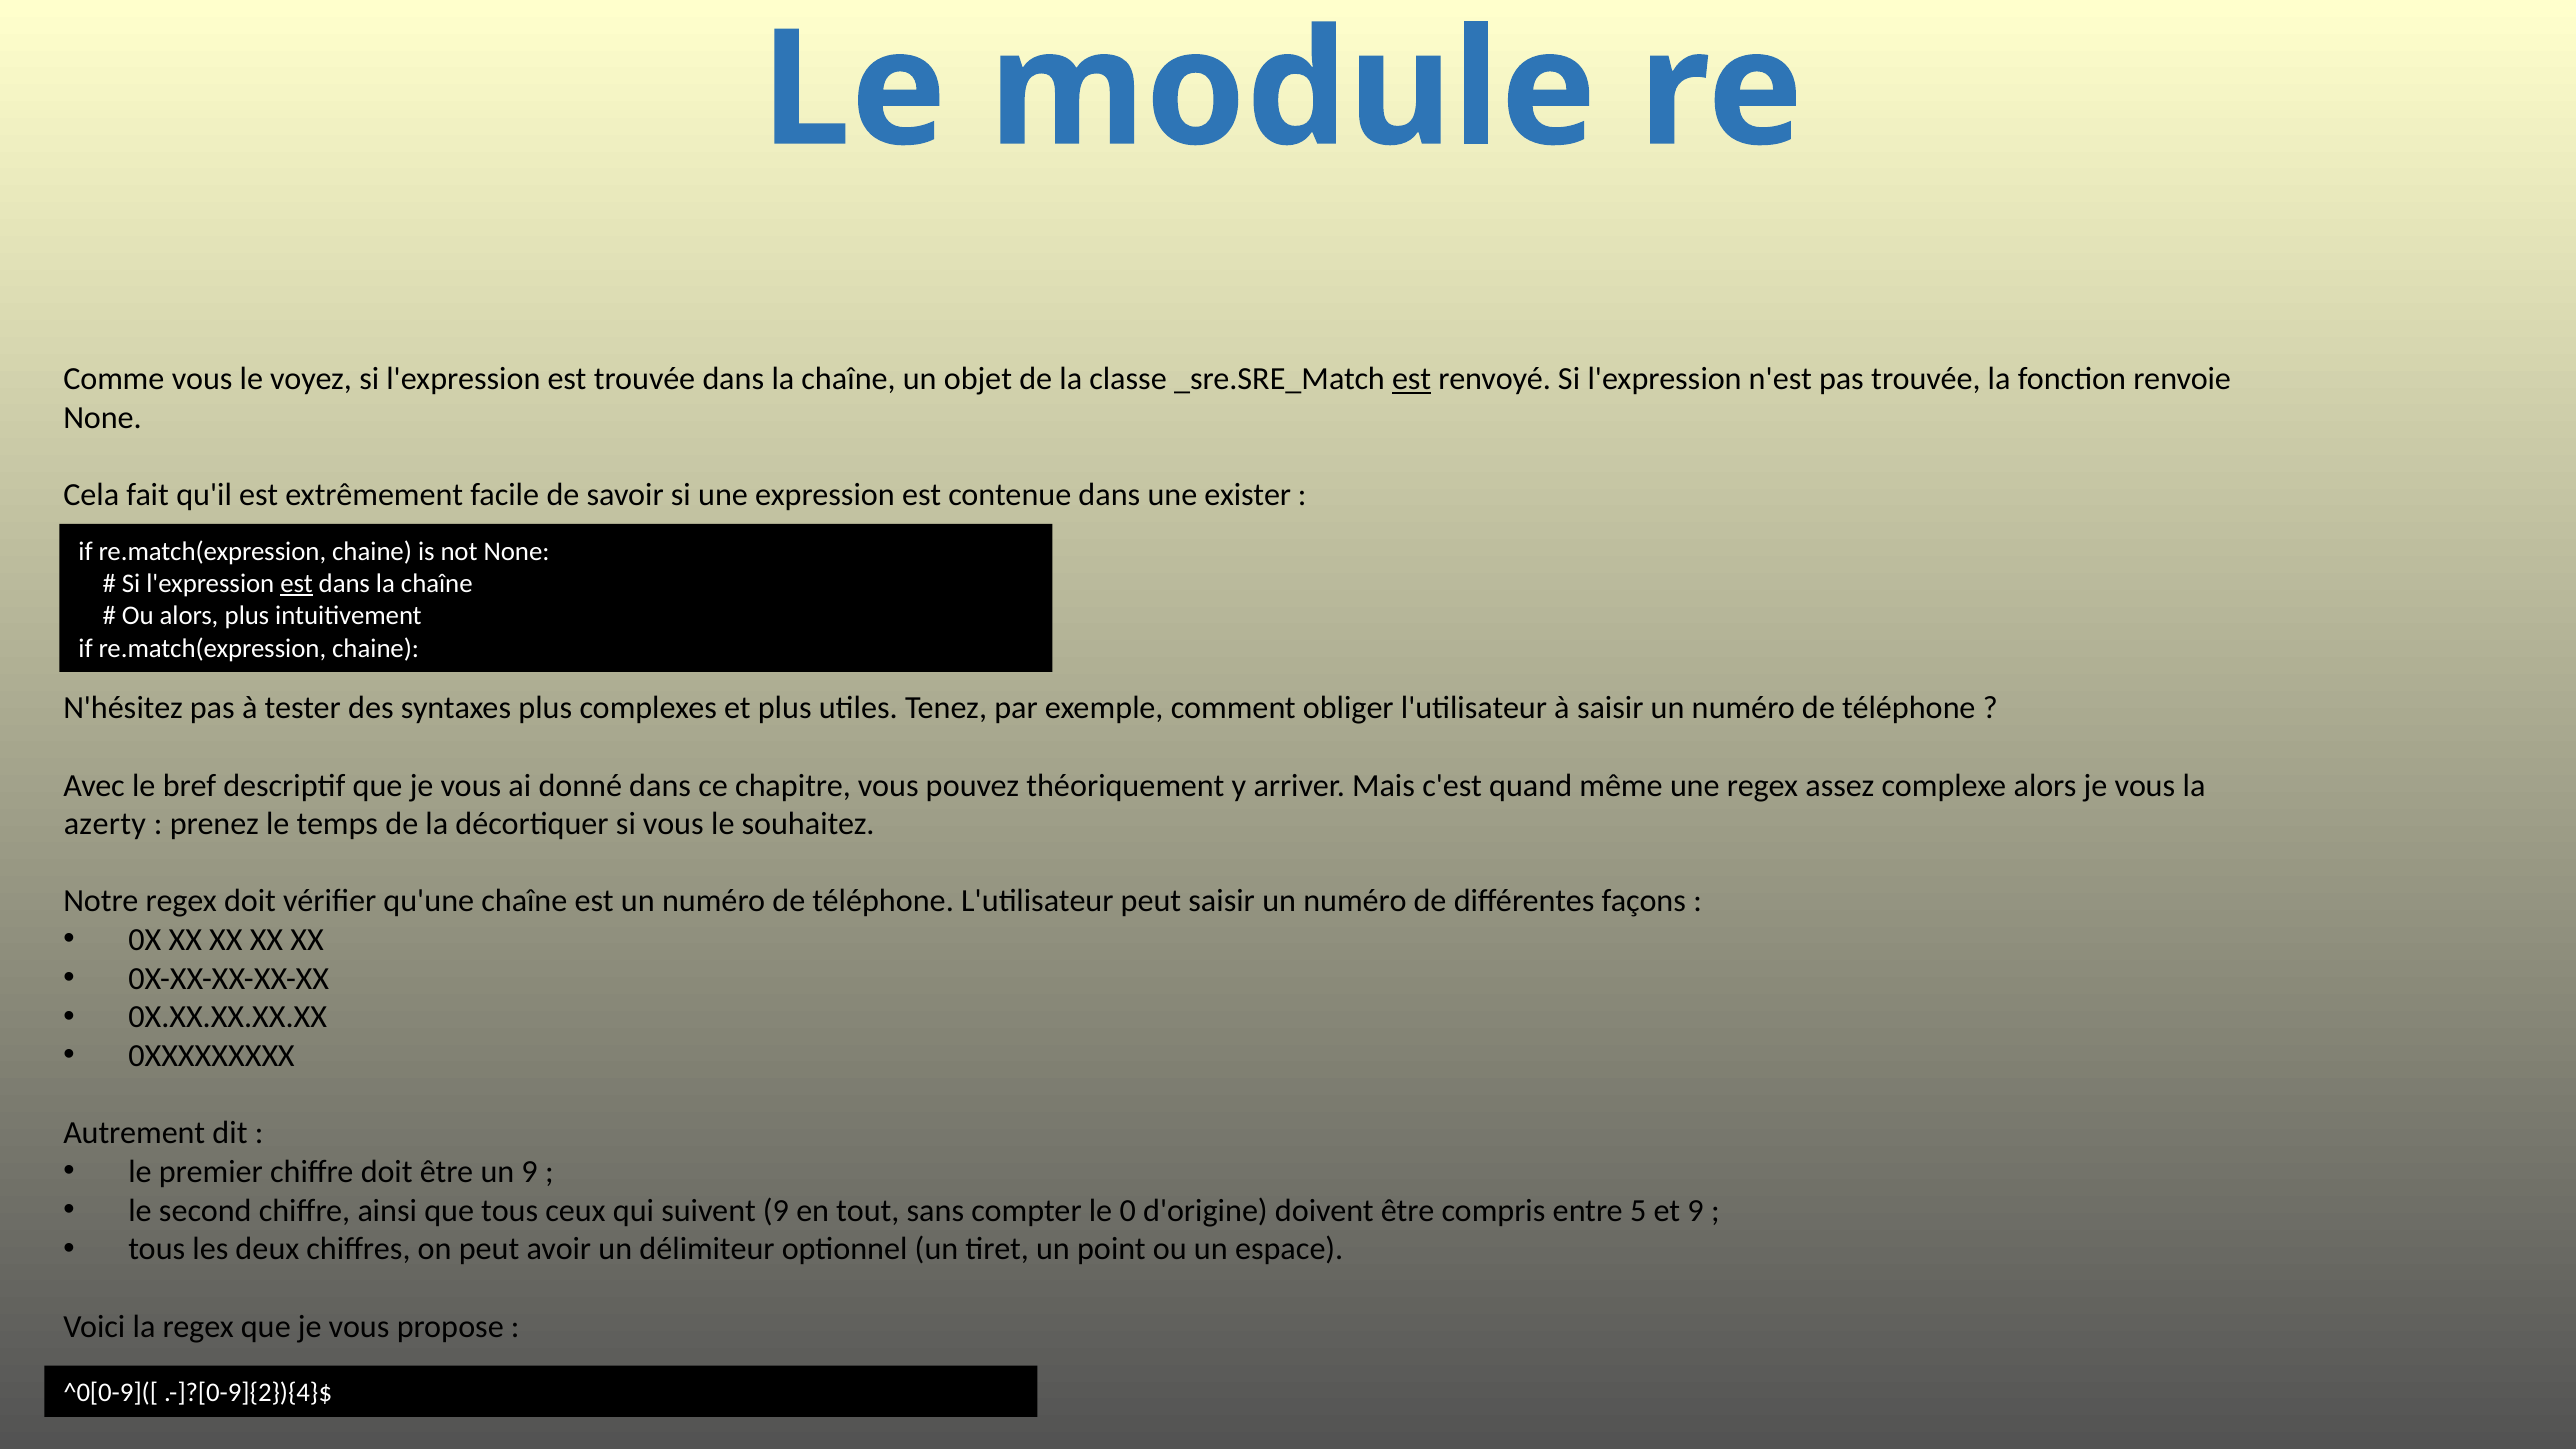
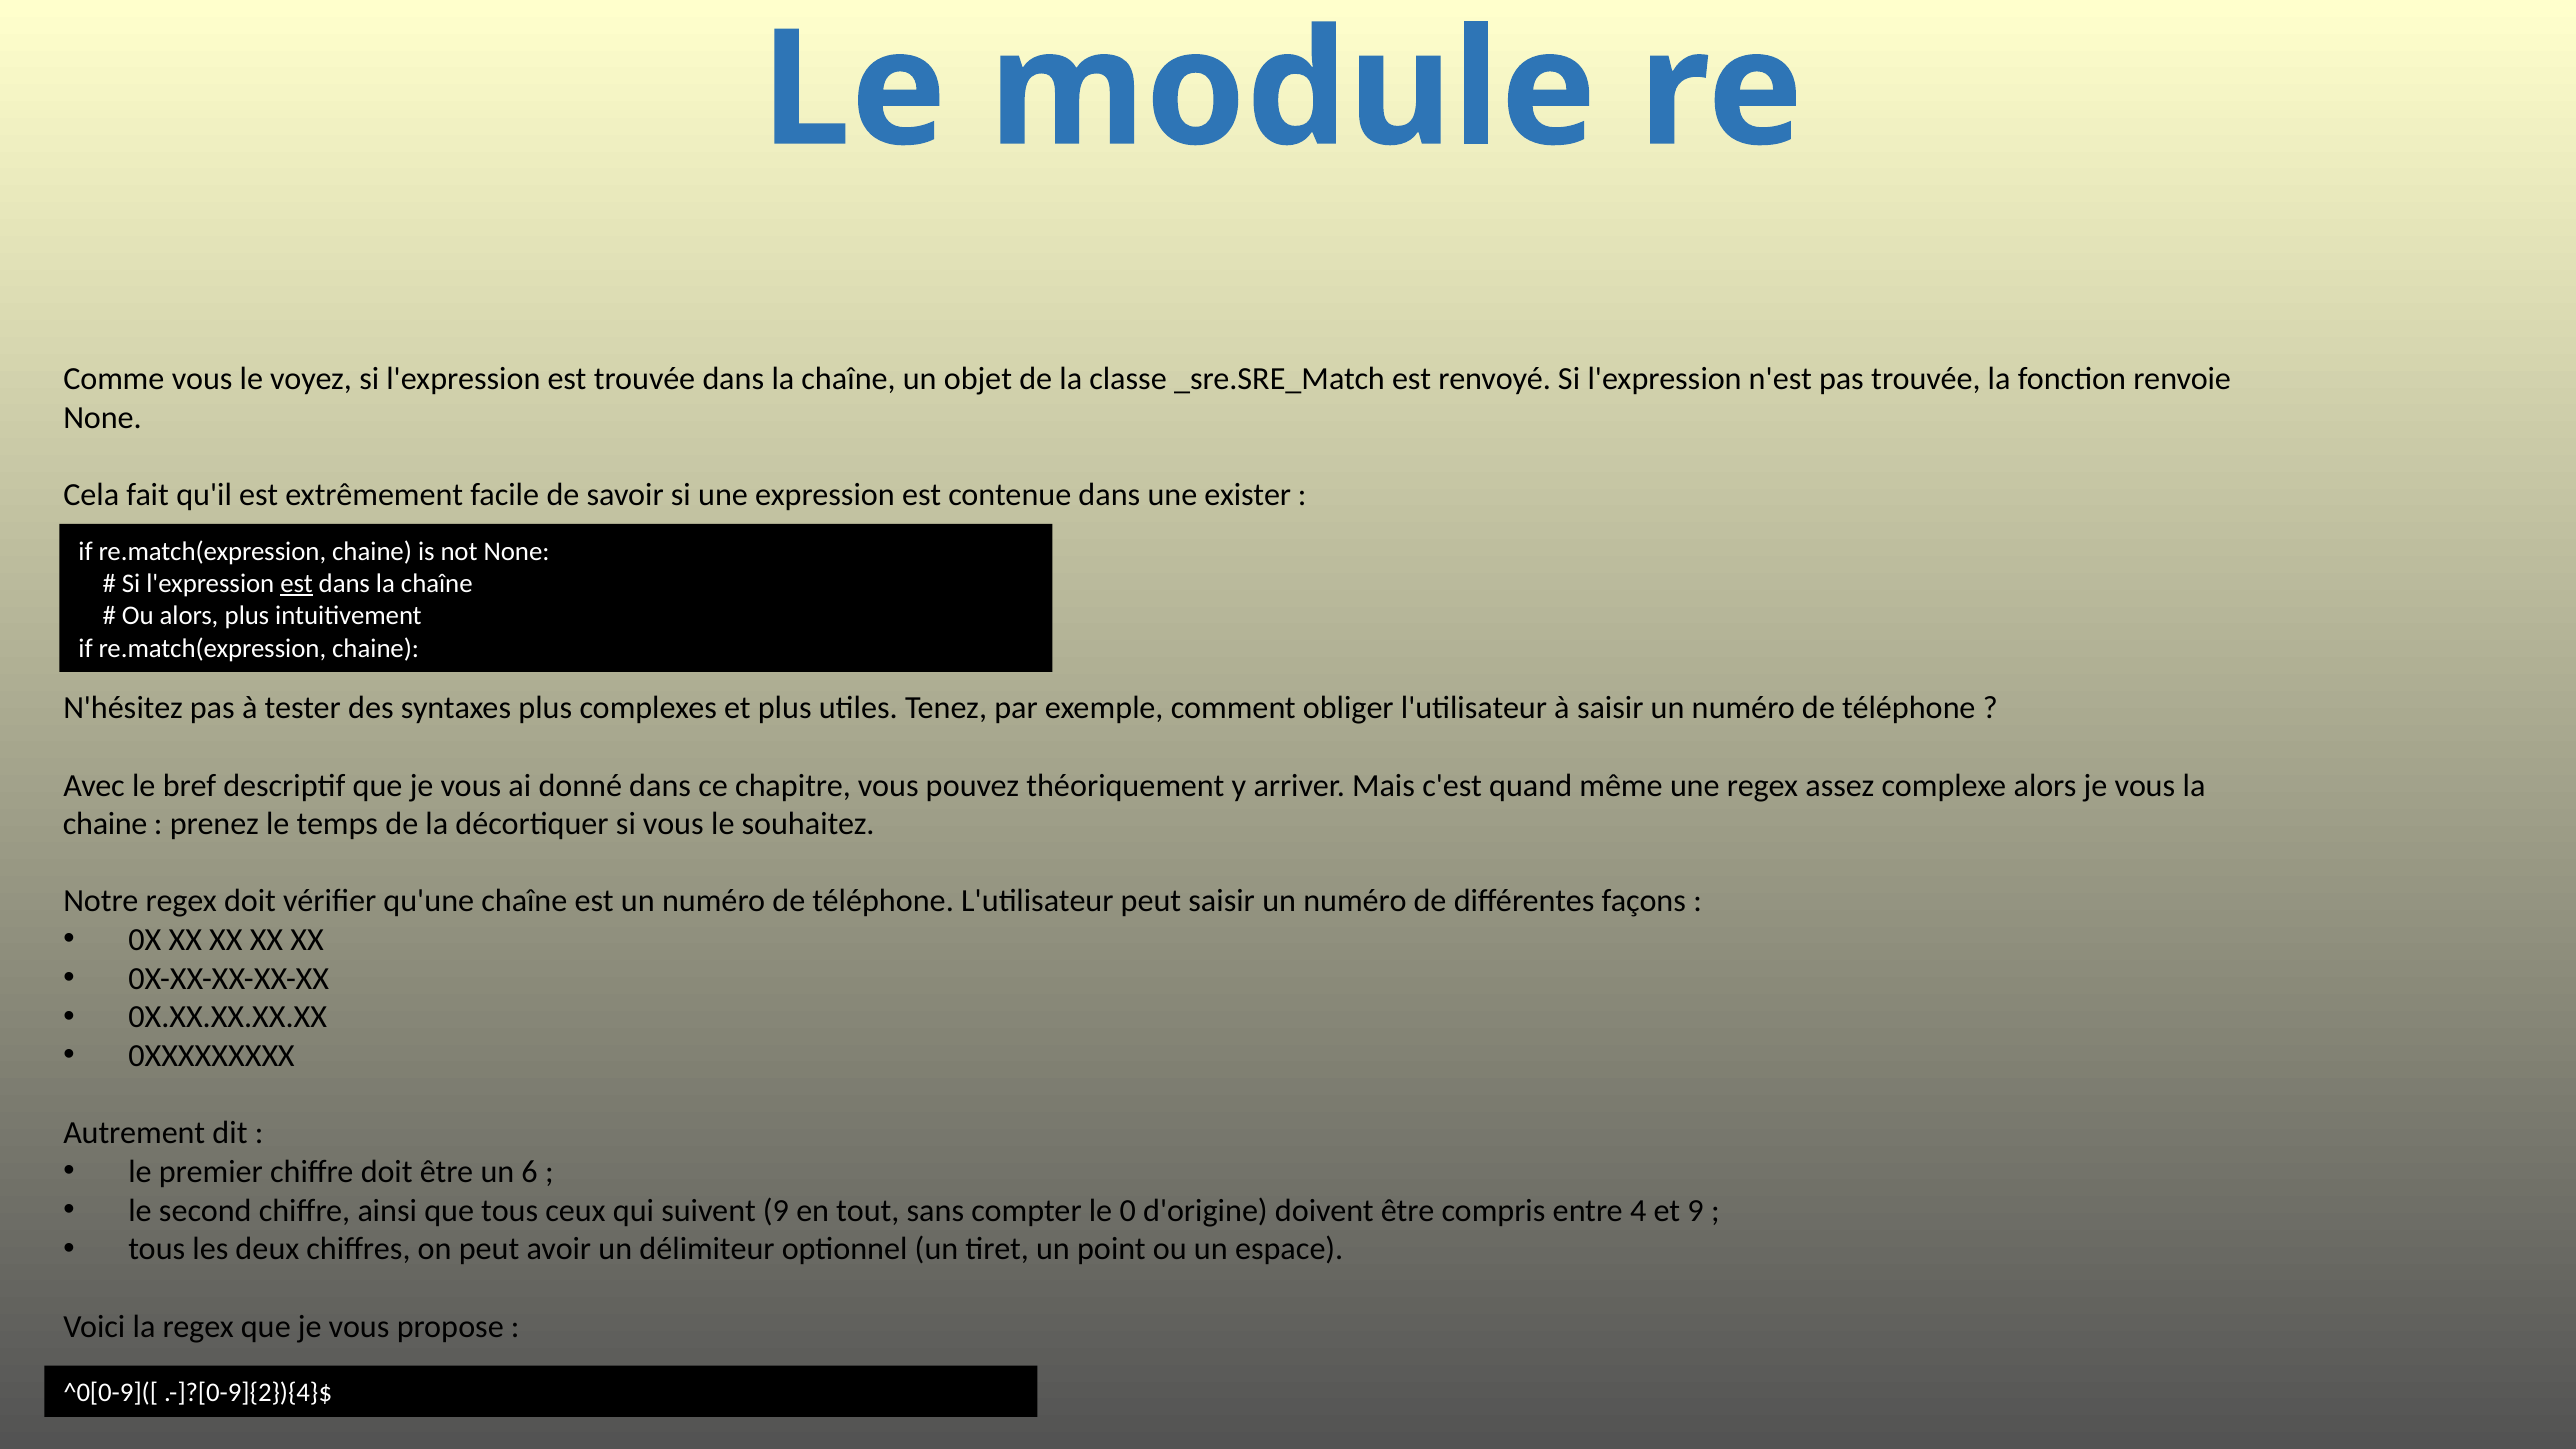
est at (1412, 379) underline: present -> none
azerty at (105, 824): azerty -> chaine
un 9: 9 -> 6
5: 5 -> 4
